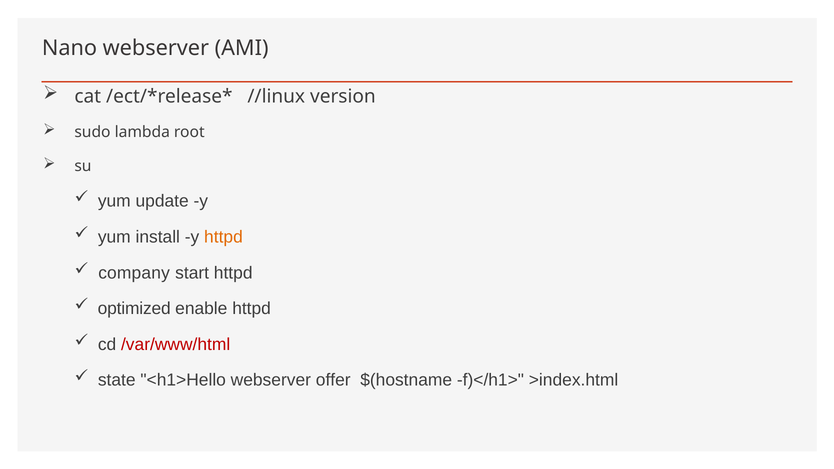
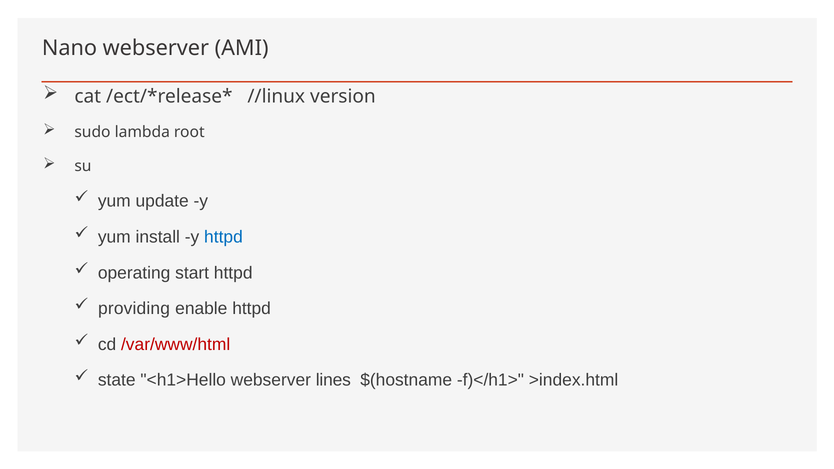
httpd at (223, 237) colour: orange -> blue
company: company -> operating
optimized: optimized -> providing
offer: offer -> lines
